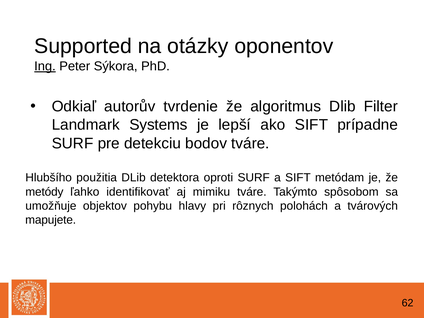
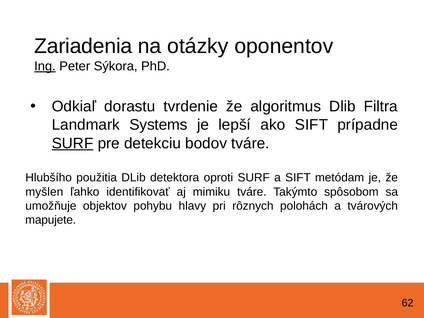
Supported: Supported -> Zariadenia
autorův: autorův -> dorastu
Filter: Filter -> Filtra
SURF at (73, 143) underline: none -> present
metódy: metódy -> myšlen
